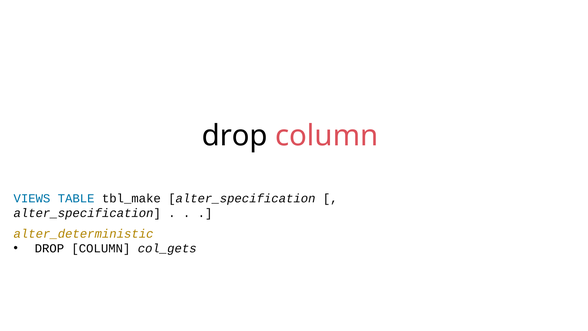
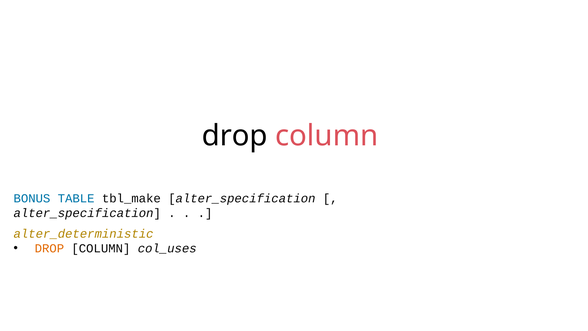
VIEWS: VIEWS -> BONUS
DROP at (49, 248) colour: black -> orange
col_gets: col_gets -> col_uses
